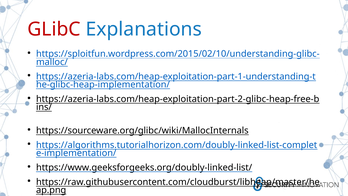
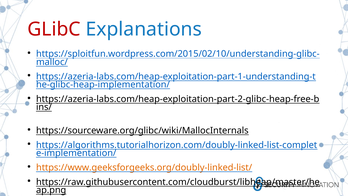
https://www.geeksforgeeks.org/doubly-linked-list/ colour: black -> orange
